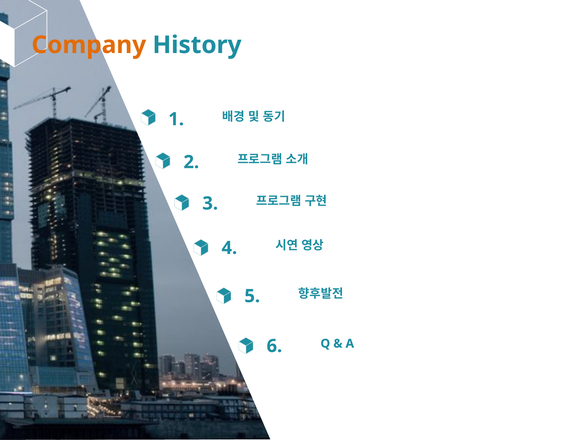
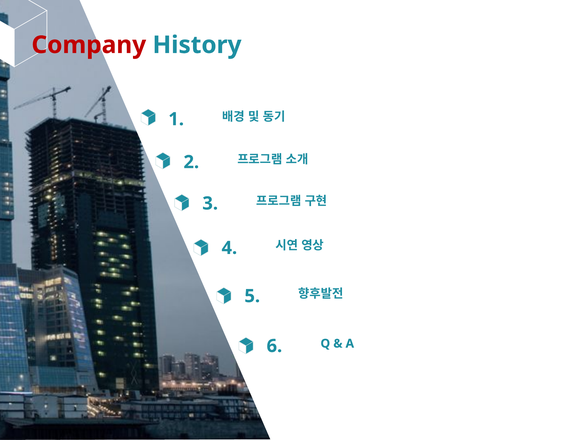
Company colour: orange -> red
